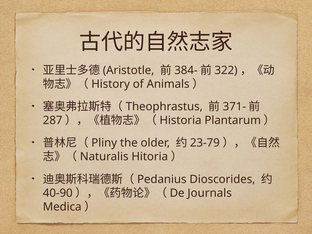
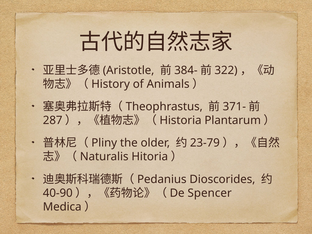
Journals: Journals -> Spencer
